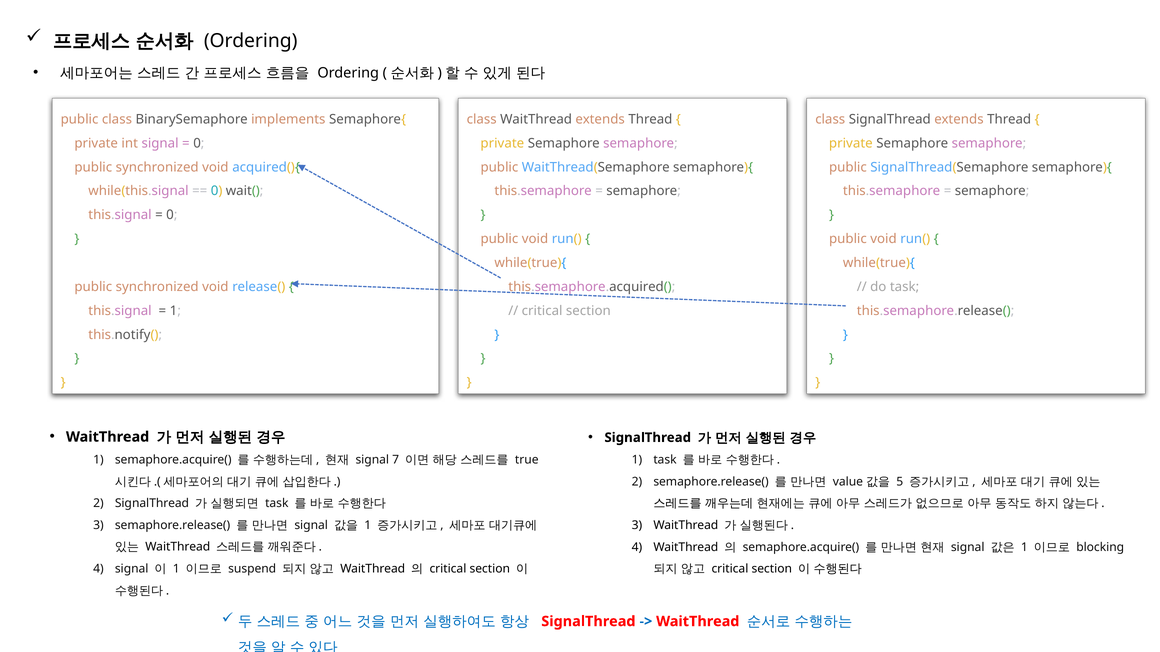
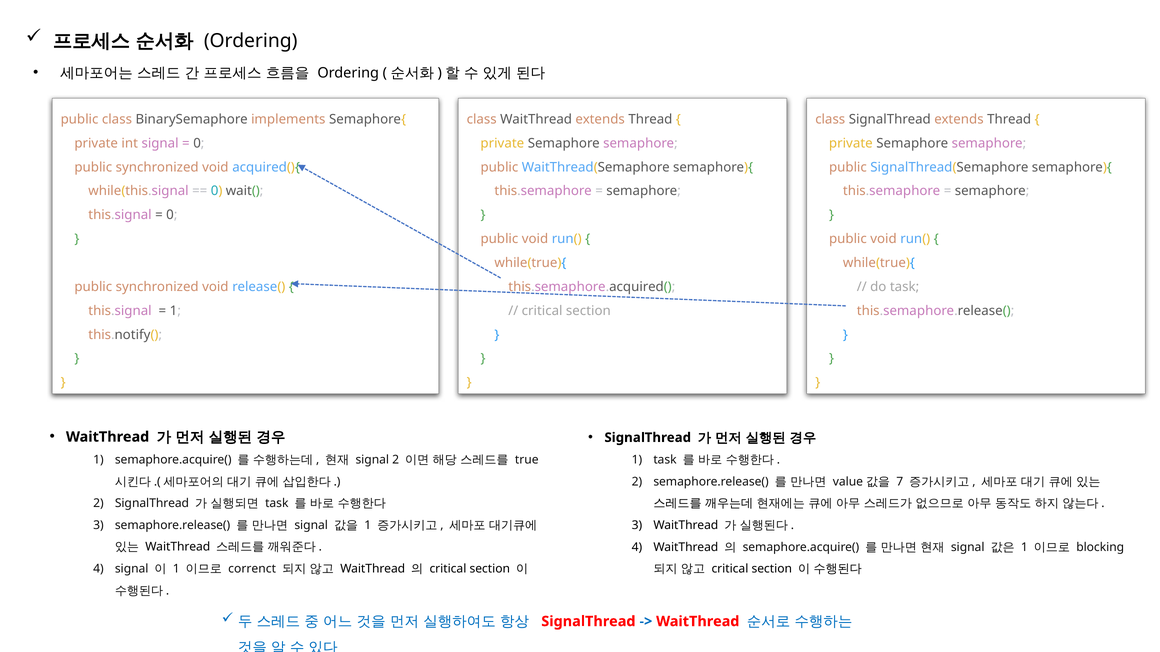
signal 7: 7 -> 2
5: 5 -> 7
suspend: suspend -> correnct
